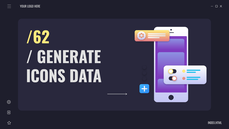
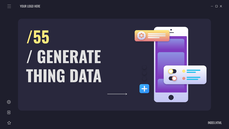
/62: /62 -> /55
ICONS: ICONS -> THING
